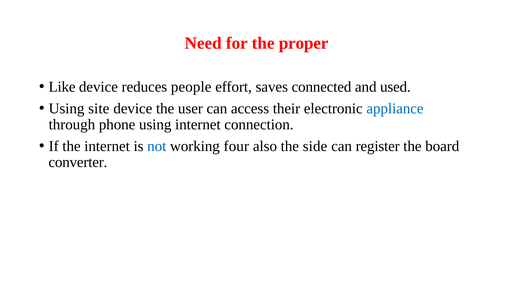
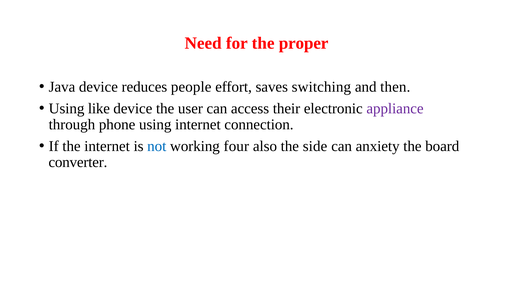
Like: Like -> Java
connected: connected -> switching
used: used -> then
site: site -> like
appliance colour: blue -> purple
register: register -> anxiety
